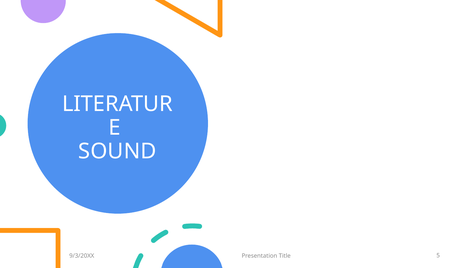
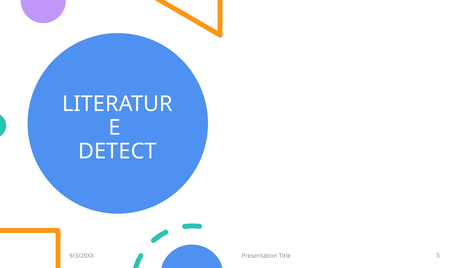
SOUND: SOUND -> DETECT
